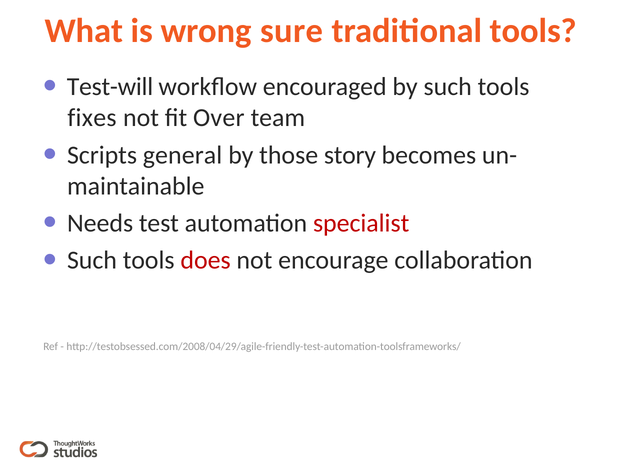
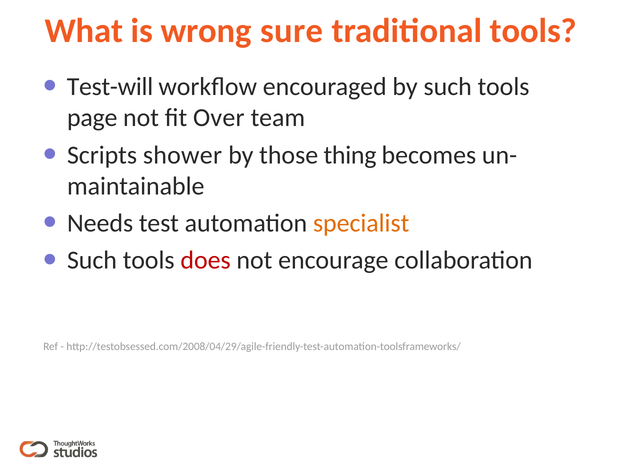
fixes: fixes -> page
general: general -> shower
story: story -> thing
specialist colour: red -> orange
